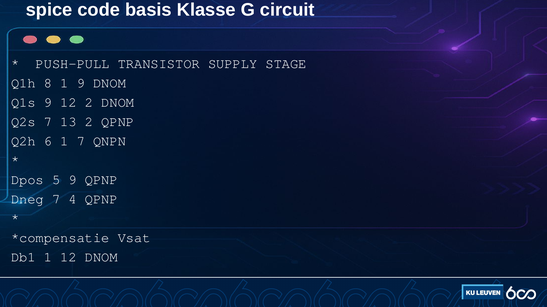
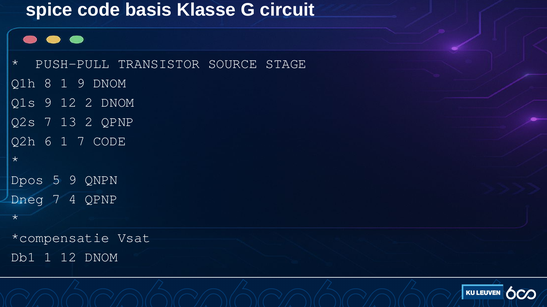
SUPPLY: SUPPLY -> SOURCE
7 QNPN: QNPN -> CODE
9 QPNP: QPNP -> QNPN
